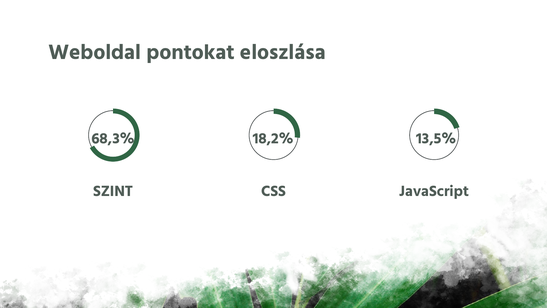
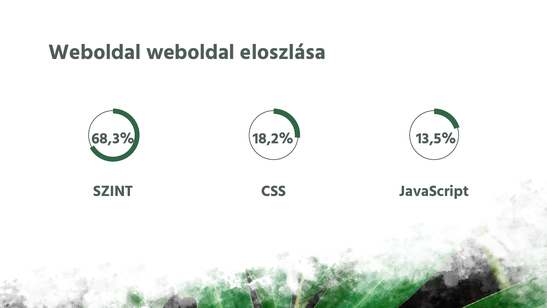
Weboldal pontokat: pontokat -> weboldal
